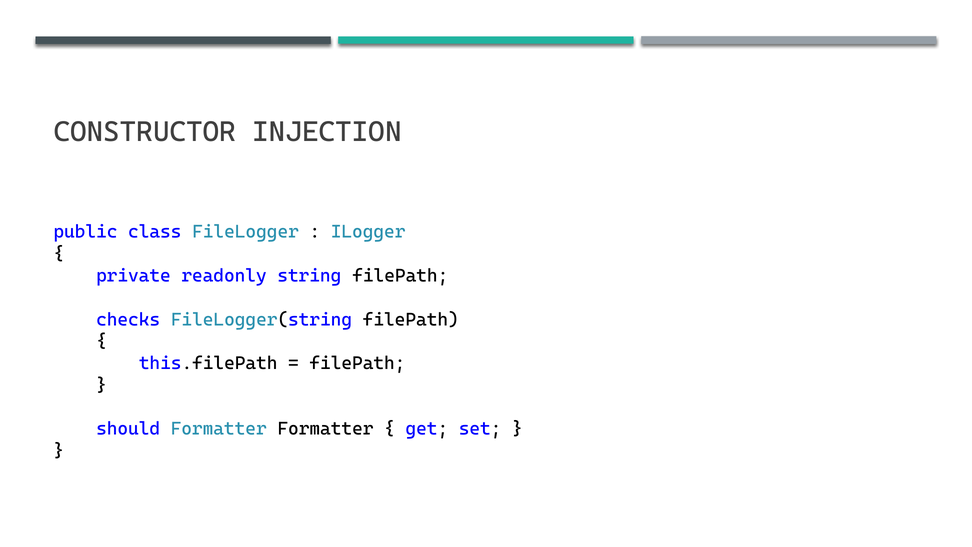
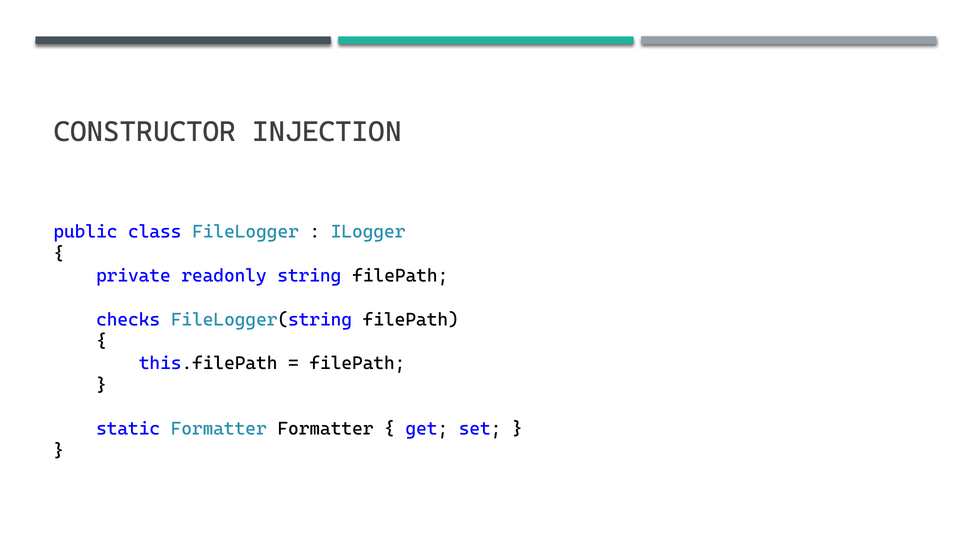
should: should -> static
